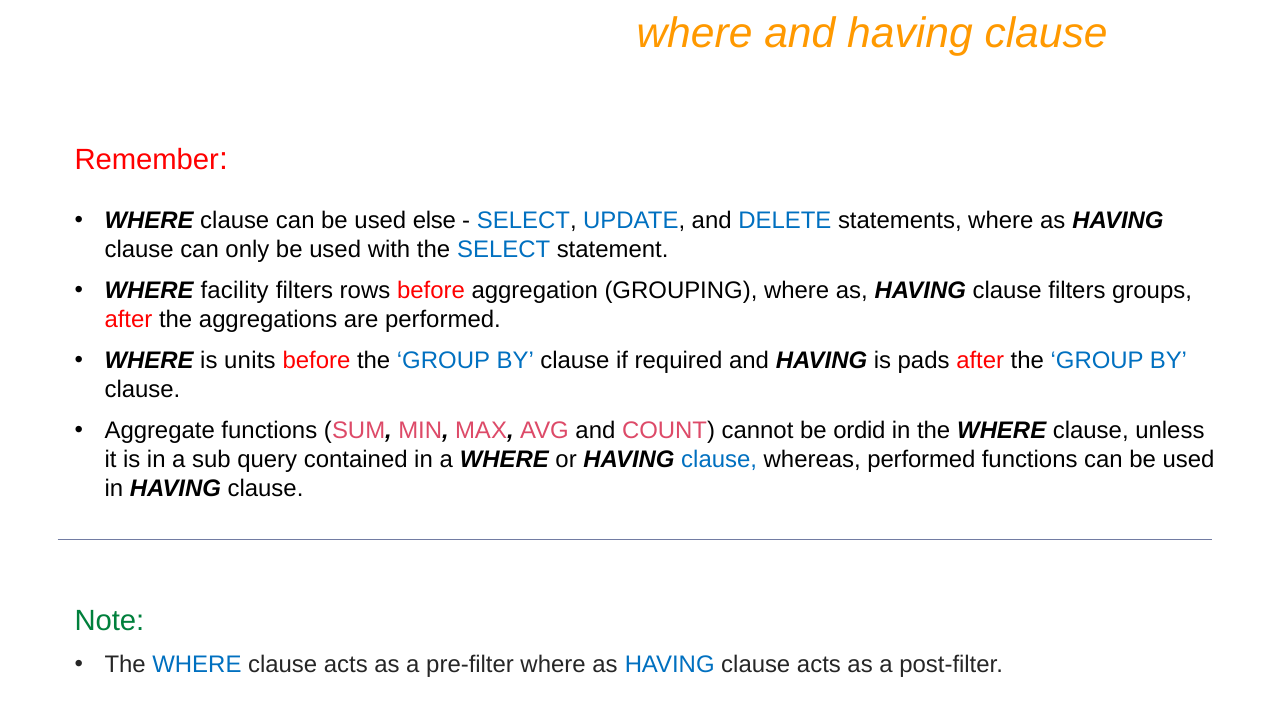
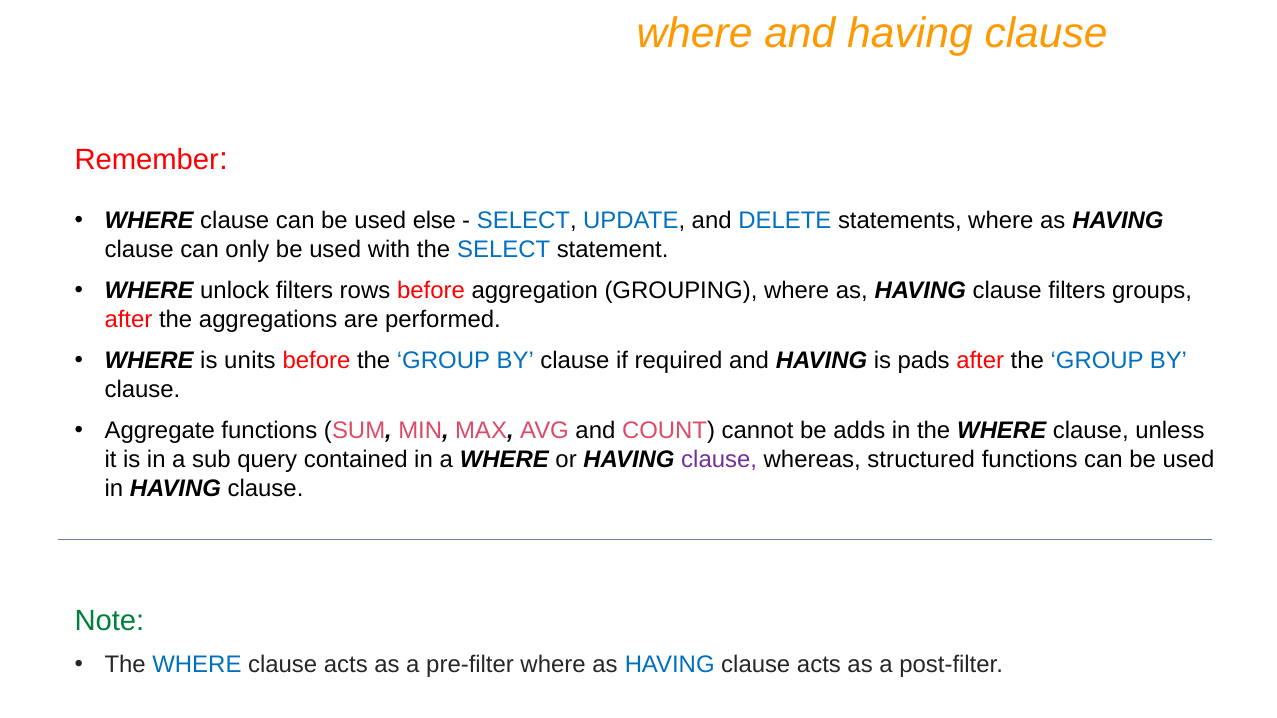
facility: facility -> unlock
ordid: ordid -> adds
clause at (719, 460) colour: blue -> purple
whereas performed: performed -> structured
